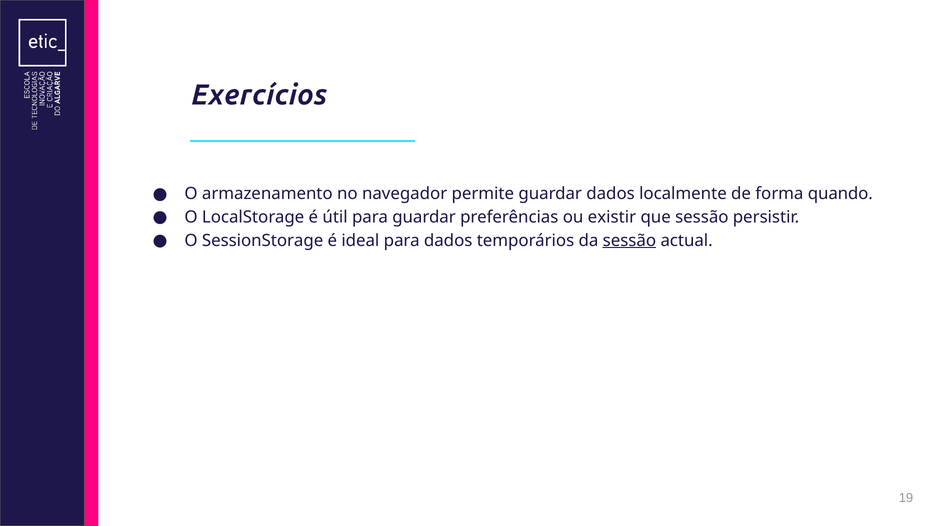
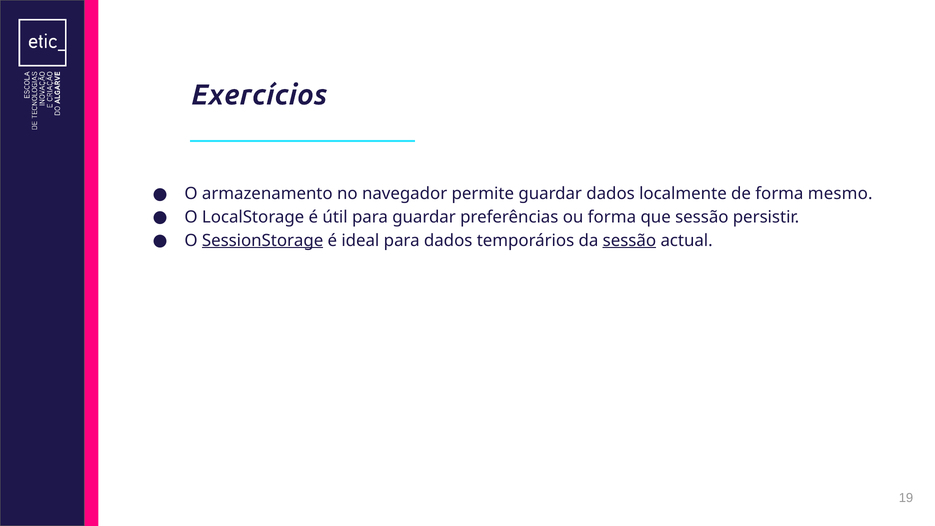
quando: quando -> mesmo
ou existir: existir -> forma
SessionStorage underline: none -> present
